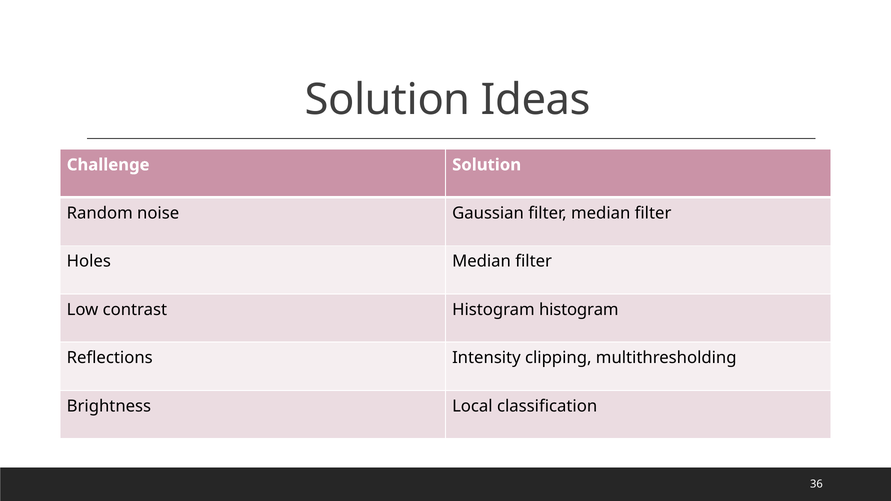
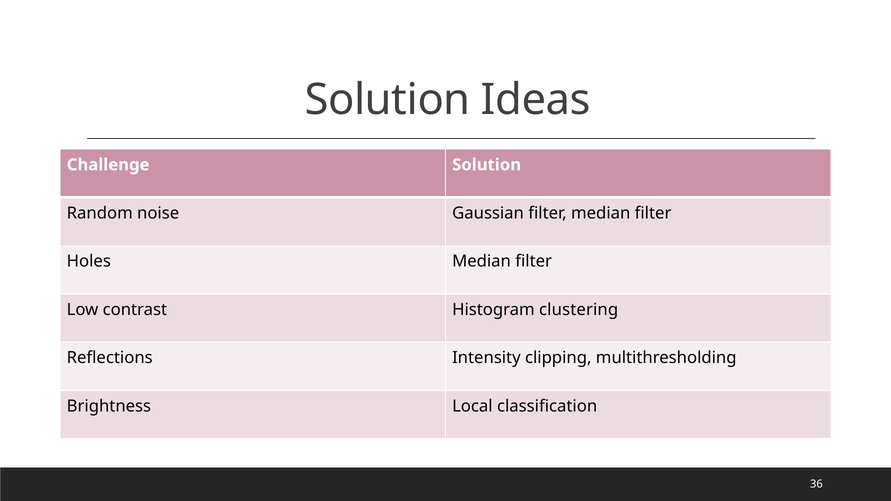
Histogram histogram: histogram -> clustering
